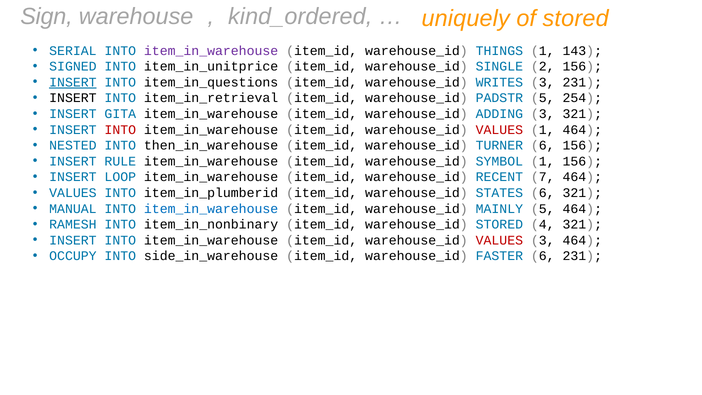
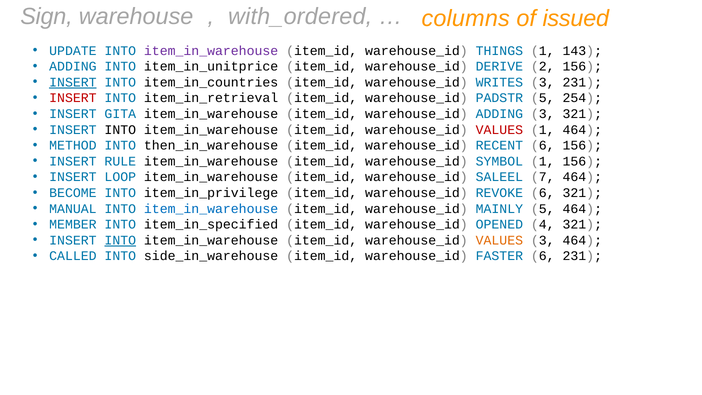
kind_ordered: kind_ordered -> with_ordered
uniquely: uniquely -> columns
of stored: stored -> issued
SERIAL: SERIAL -> UPDATE
SIGNED at (73, 67): SIGNED -> ADDING
SINGLE: SINGLE -> DERIVE
item_in_questions: item_in_questions -> item_in_countries
INSERT at (73, 98) colour: black -> red
INTO at (120, 130) colour: red -> black
NESTED: NESTED -> METHOD
TURNER: TURNER -> RECENT
RECENT: RECENT -> SALEEL
VALUES at (73, 193): VALUES -> BECOME
item_in_plumberid: item_in_plumberid -> item_in_privilege
STATES: STATES -> REVOKE
RAMESH: RAMESH -> MEMBER
item_in_nonbinary: item_in_nonbinary -> item_in_specified
warehouse_id STORED: STORED -> OPENED
INTO at (120, 240) underline: none -> present
VALUES at (499, 240) colour: red -> orange
OCCUPY: OCCUPY -> CALLED
